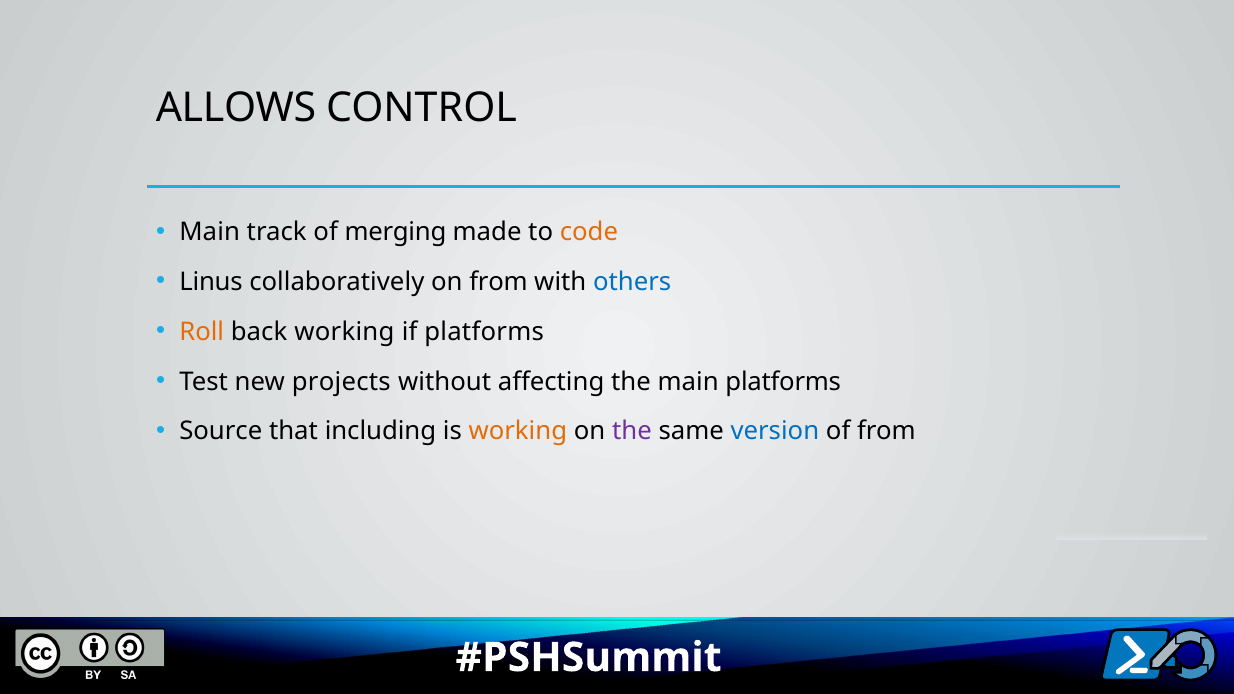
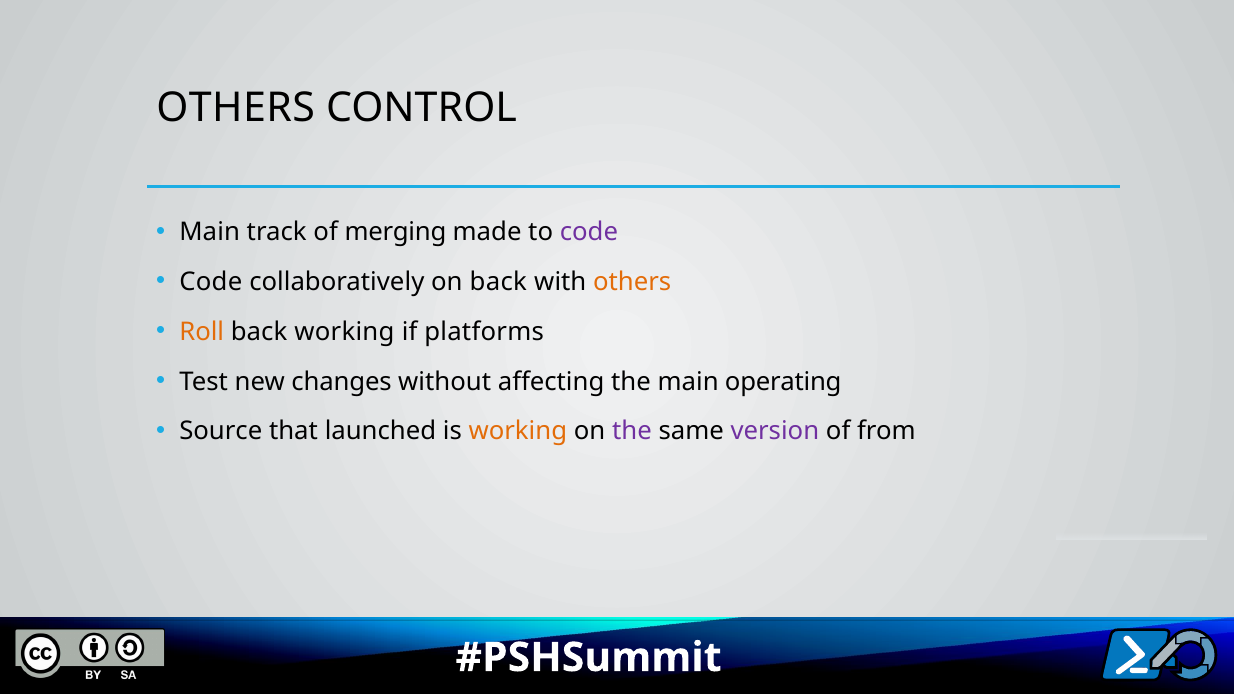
ALLOWS at (236, 108): ALLOWS -> OTHERS
code at (589, 232) colour: orange -> purple
Linus at (211, 282): Linus -> Code
on from: from -> back
others at (632, 282) colour: blue -> orange
projects: projects -> changes
main platforms: platforms -> operating
including: including -> launched
version colour: blue -> purple
